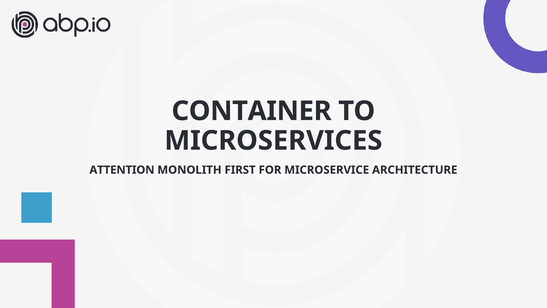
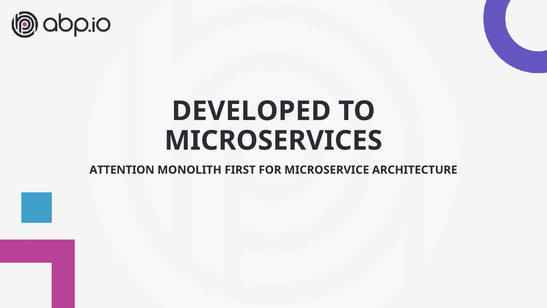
CONTAINER: CONTAINER -> DEVELOPED
